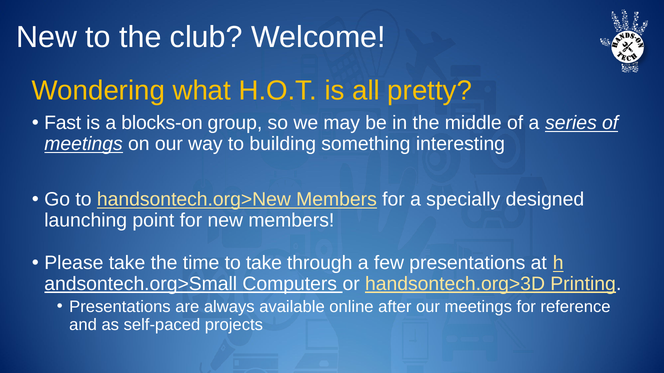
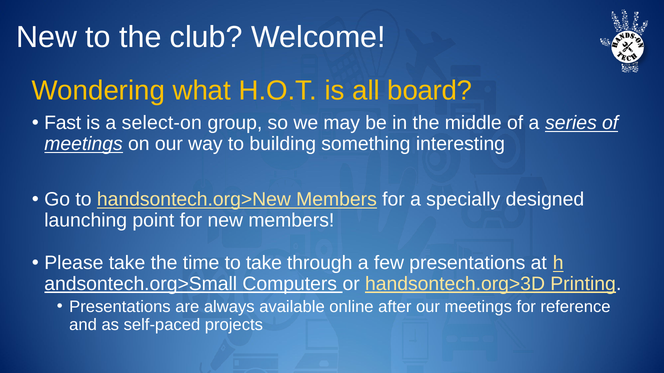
pretty: pretty -> board
blocks-on: blocks-on -> select-on
